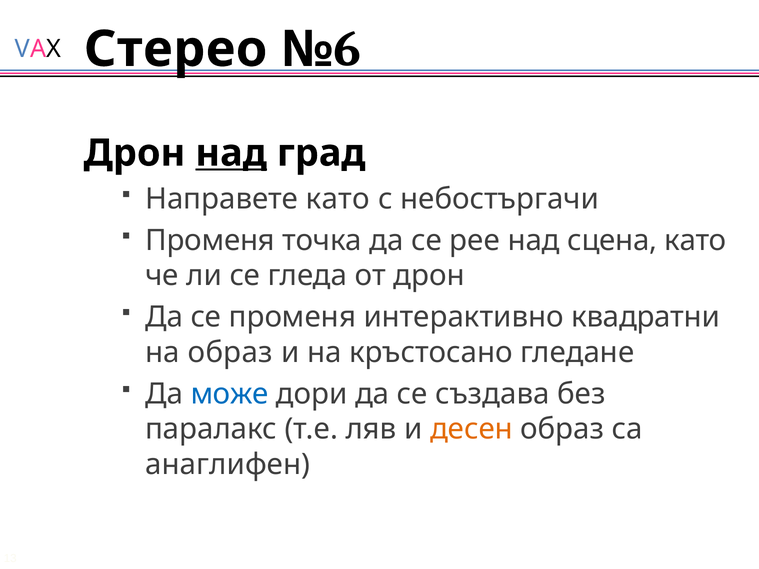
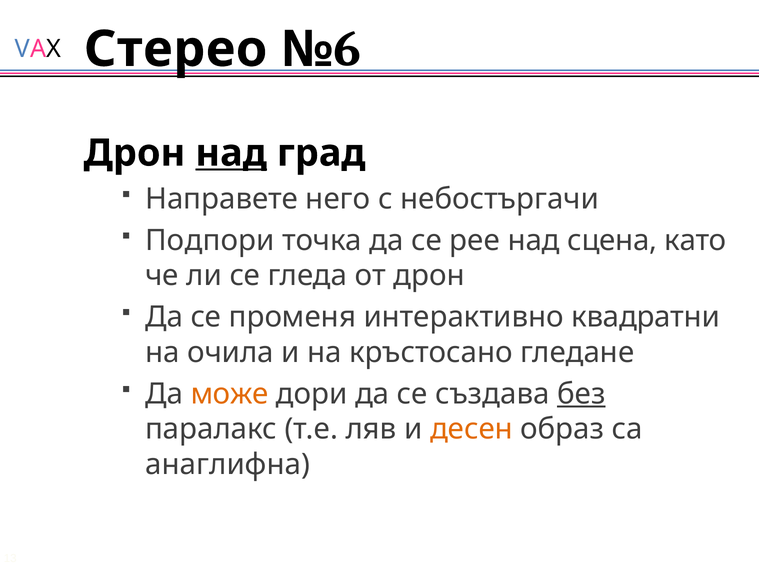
Направете като: като -> него
Променя at (210, 240): Променя -> Подпори
на образ: образ -> очила
може colour: blue -> orange
без underline: none -> present
анаглифен: анаглифен -> анаглифна
